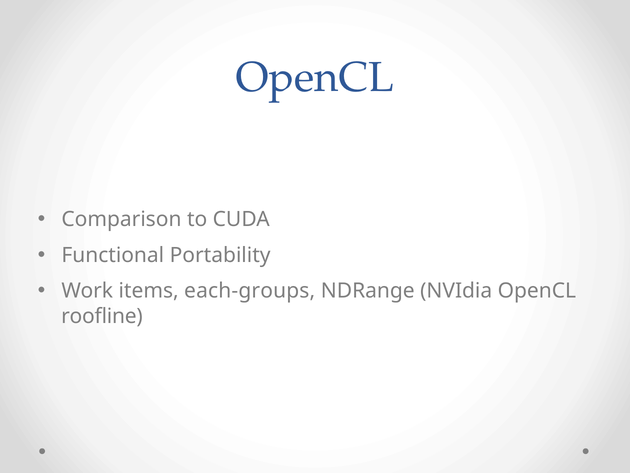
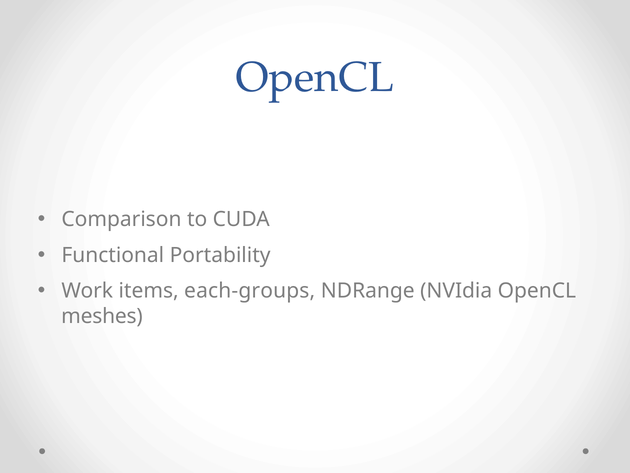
roofline: roofline -> meshes
